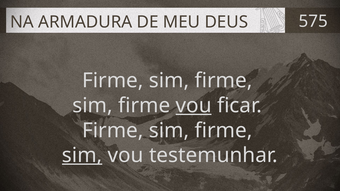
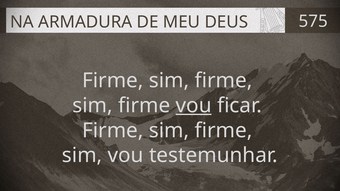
sim at (82, 156) underline: present -> none
